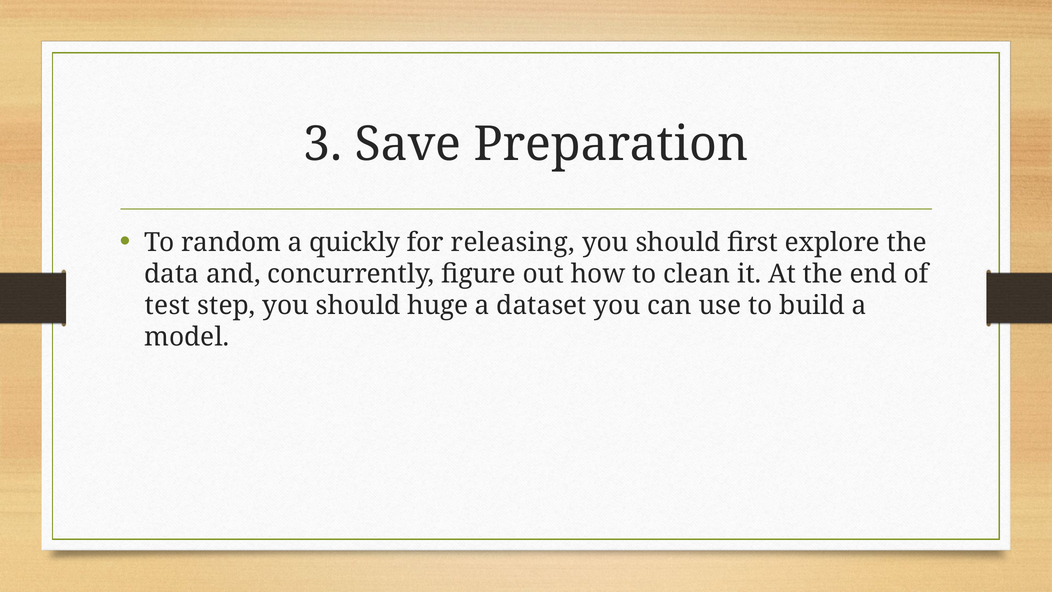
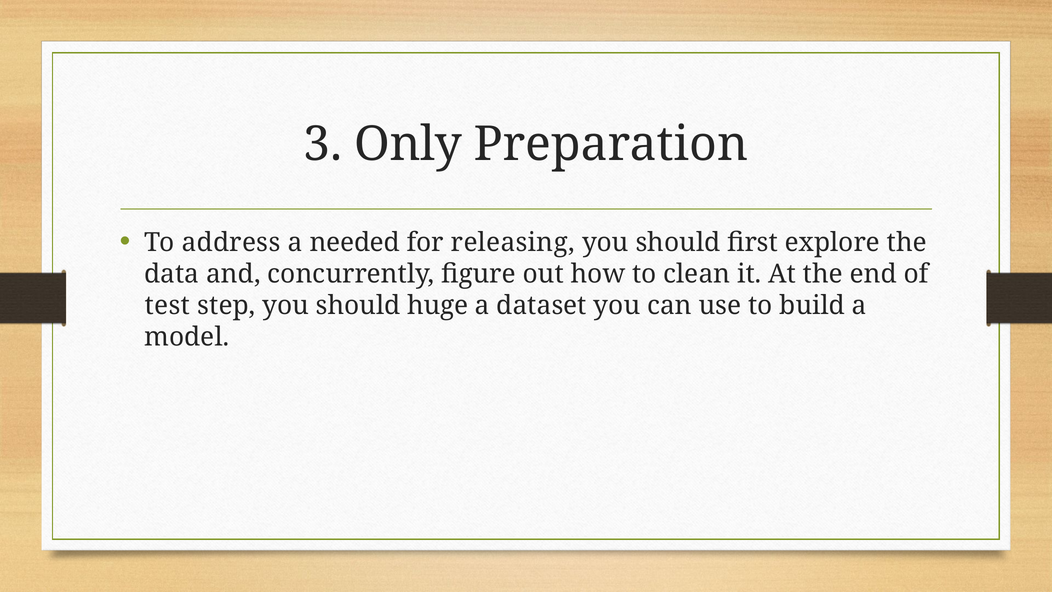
Save: Save -> Only
random: random -> address
quickly: quickly -> needed
